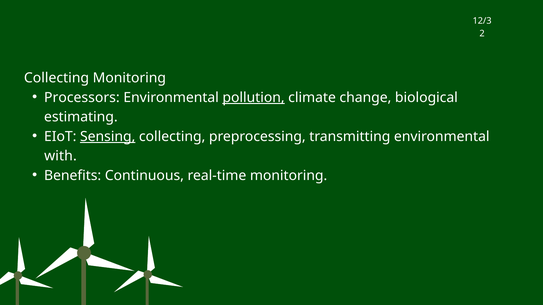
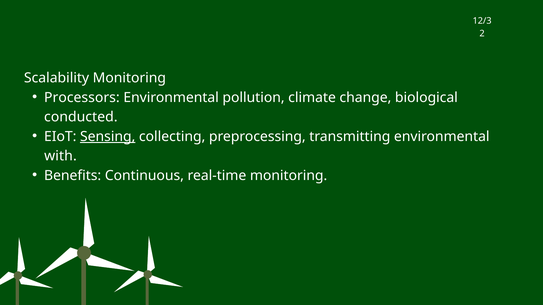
Collecting at (57, 78): Collecting -> Scalability
pollution underline: present -> none
estimating: estimating -> conducted
